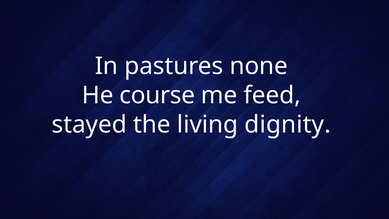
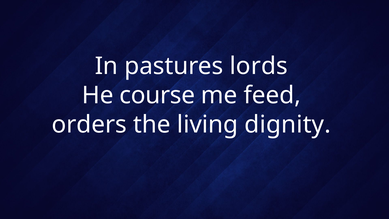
none: none -> lords
stayed: stayed -> orders
